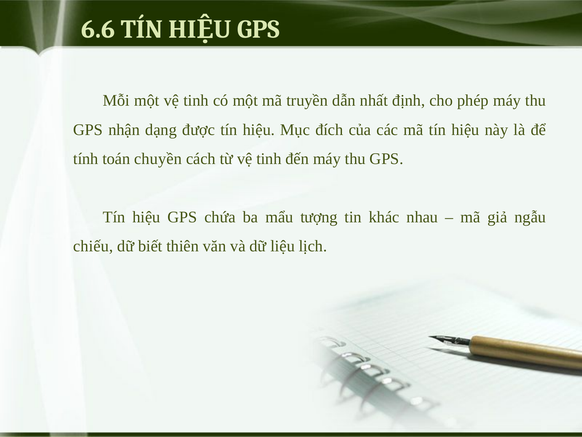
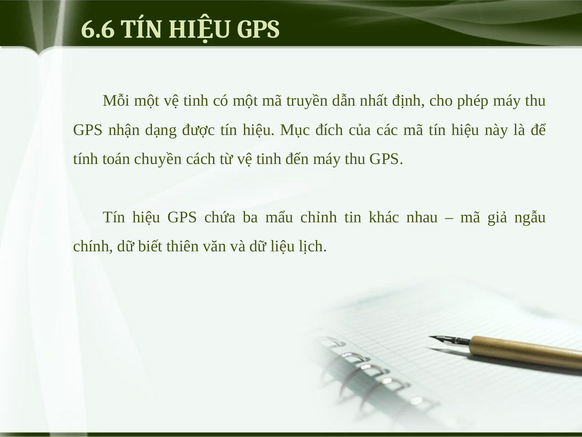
tượng: tượng -> chỉnh
chiếu: chiếu -> chính
